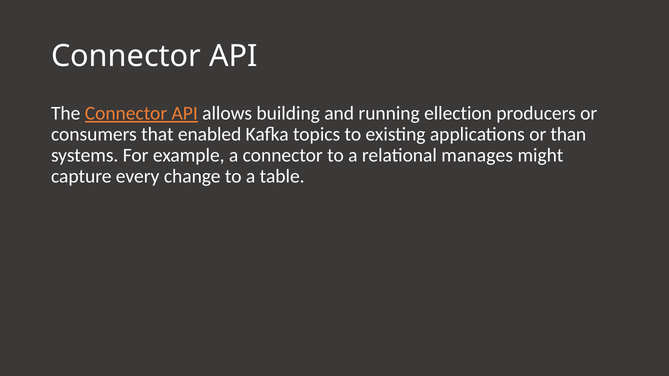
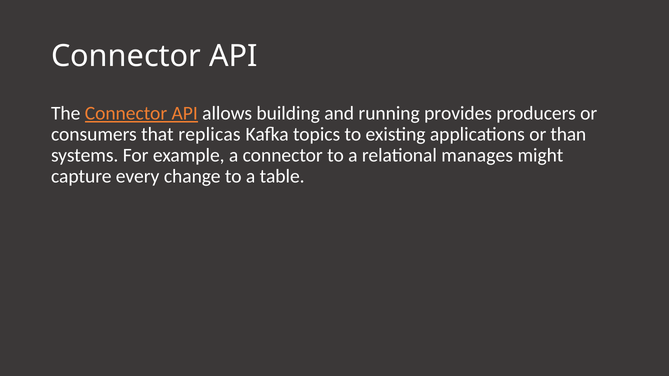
ellection: ellection -> provides
enabled: enabled -> replicas
